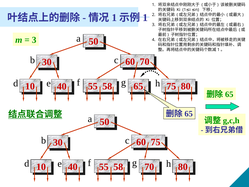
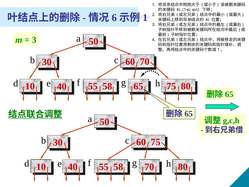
1 at (114, 18): 1 -> 6
